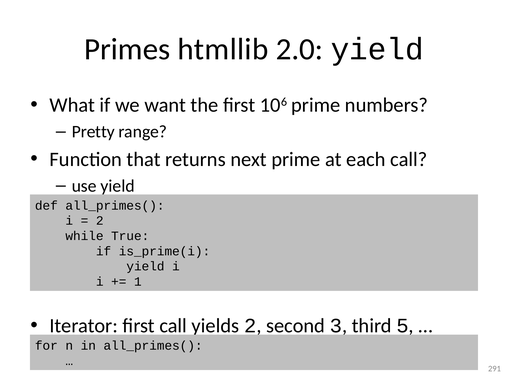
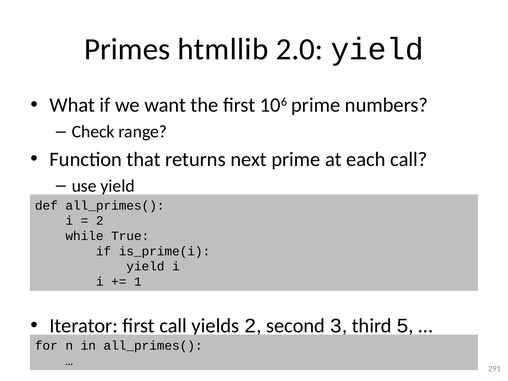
Pretty: Pretty -> Check
